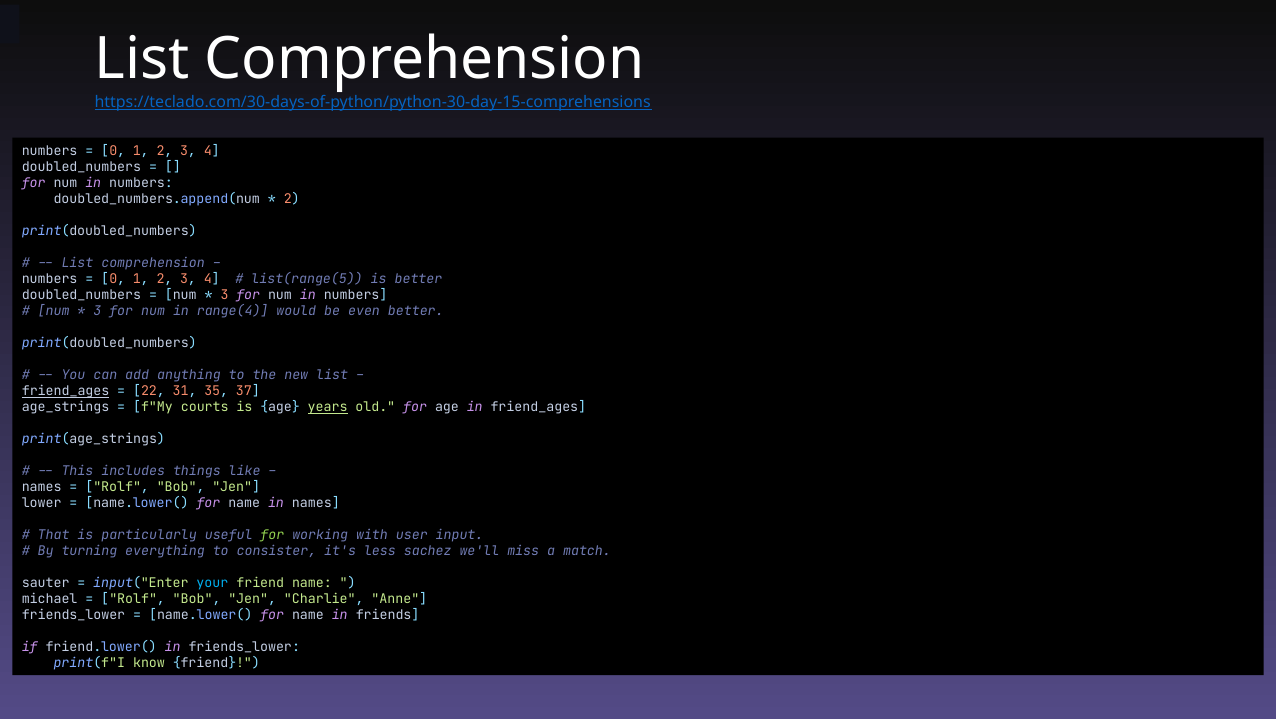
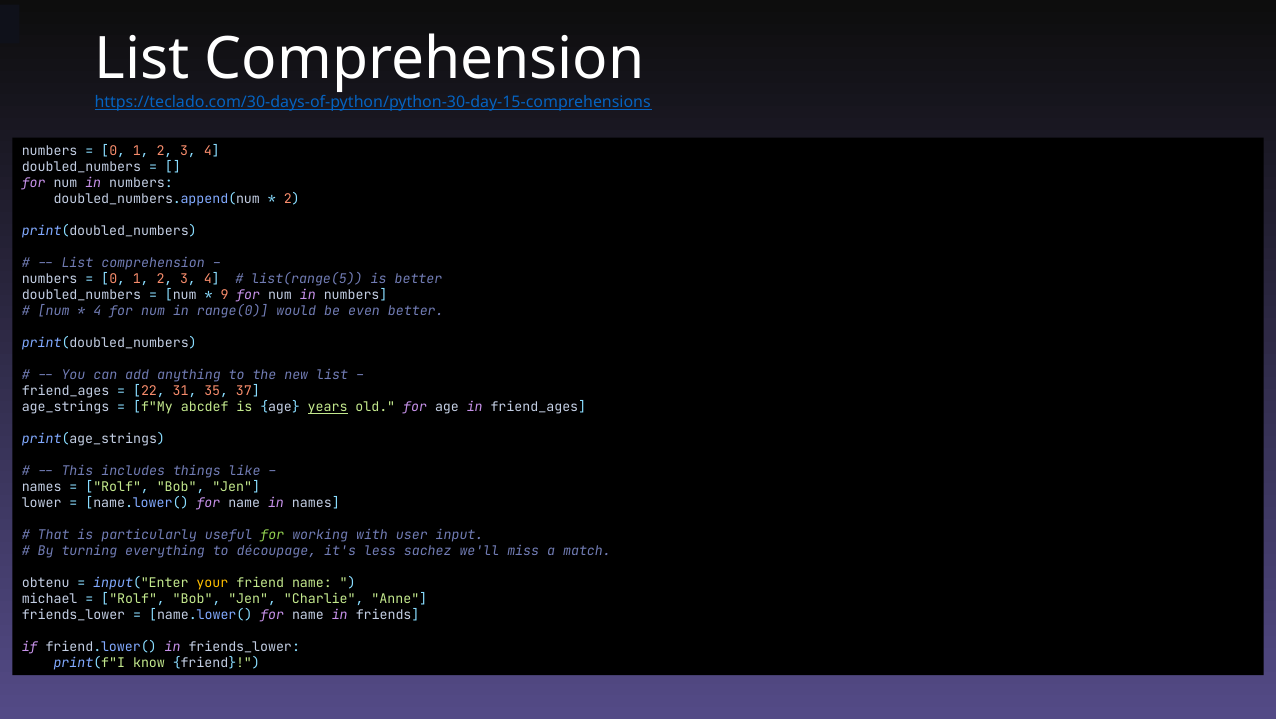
3 at (225, 295): 3 -> 9
3 at (97, 311): 3 -> 4
range(4: range(4 -> range(0
friend_ages at (66, 391) underline: present -> none
courts: courts -> abcdef
consister: consister -> découpage
sauter: sauter -> obtenu
your colour: light blue -> yellow
